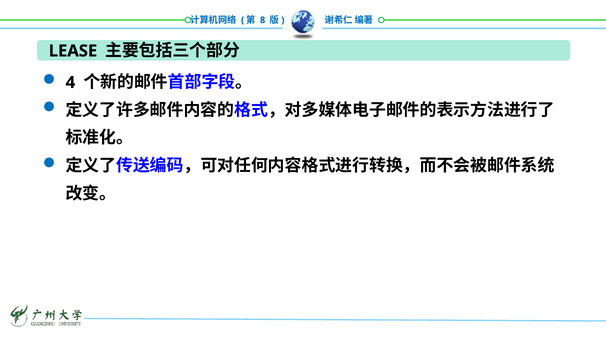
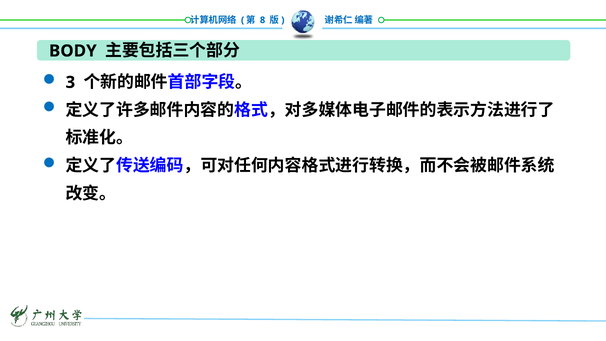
LEASE: LEASE -> BODY
4: 4 -> 3
